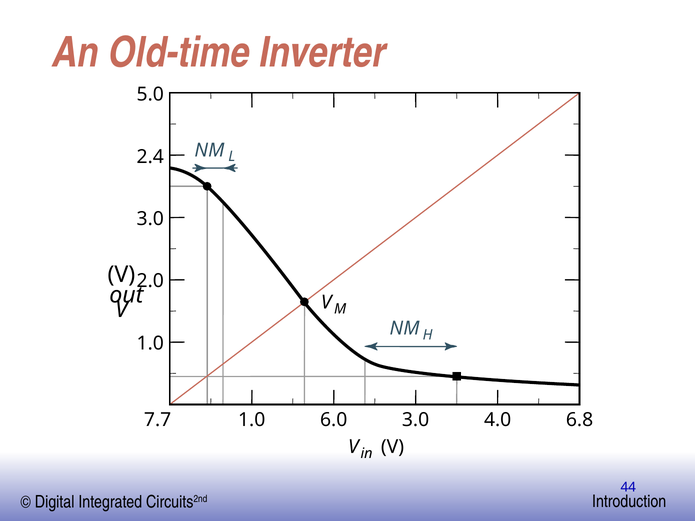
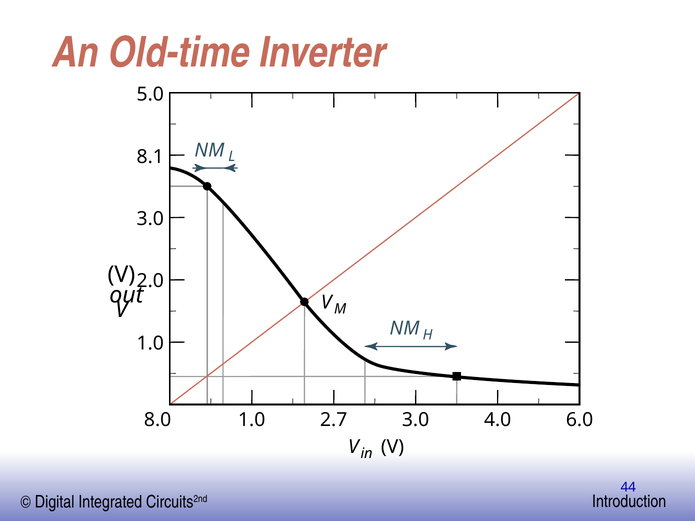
2.4: 2.4 -> 8.1
7.7: 7.7 -> 8.0
6.0: 6.0 -> 2.7
6.8: 6.8 -> 6.0
